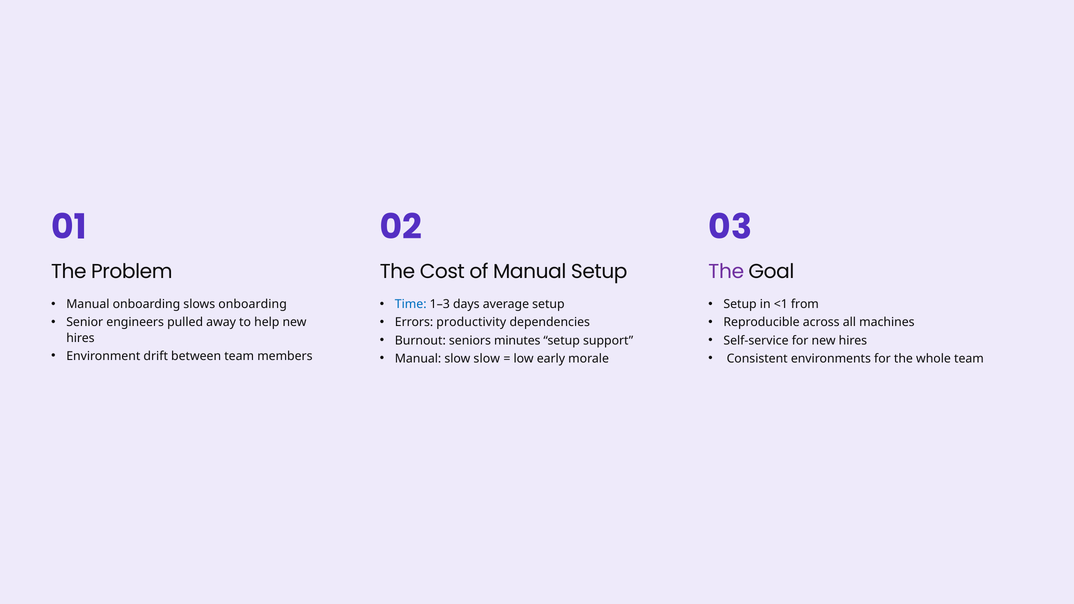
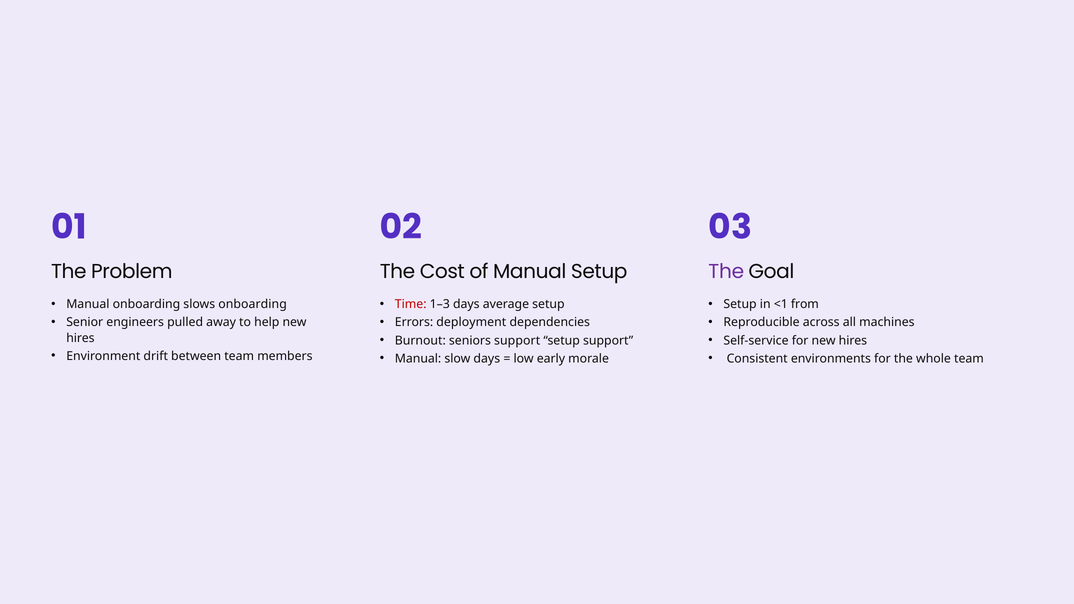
Time colour: blue -> red
productivity: productivity -> deployment
seniors minutes: minutes -> support
slow slow: slow -> days
